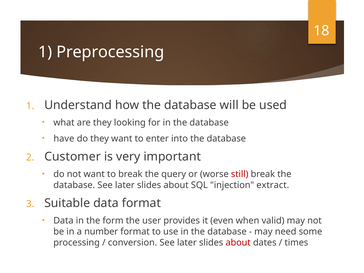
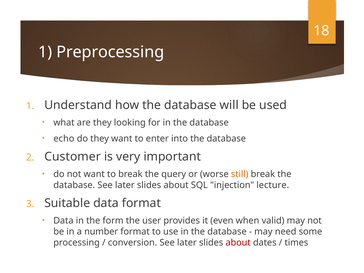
have: have -> echo
still colour: red -> orange
extract: extract -> lecture
